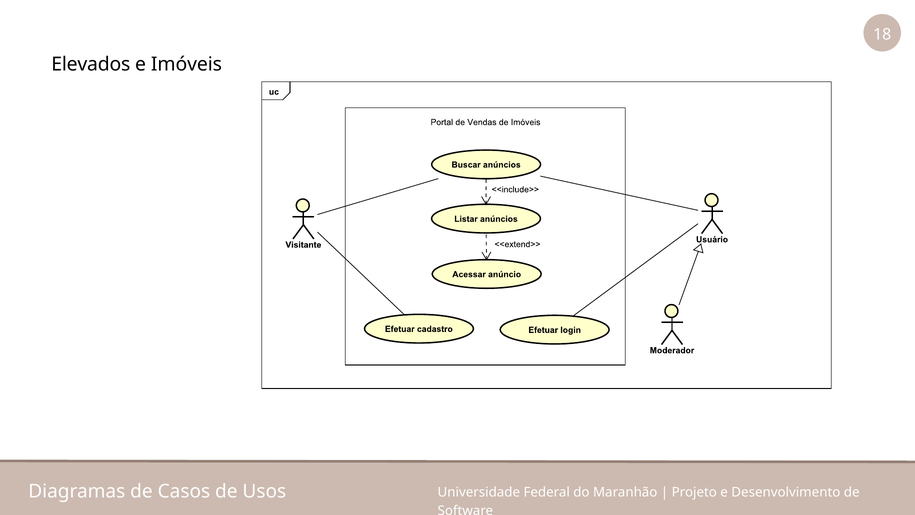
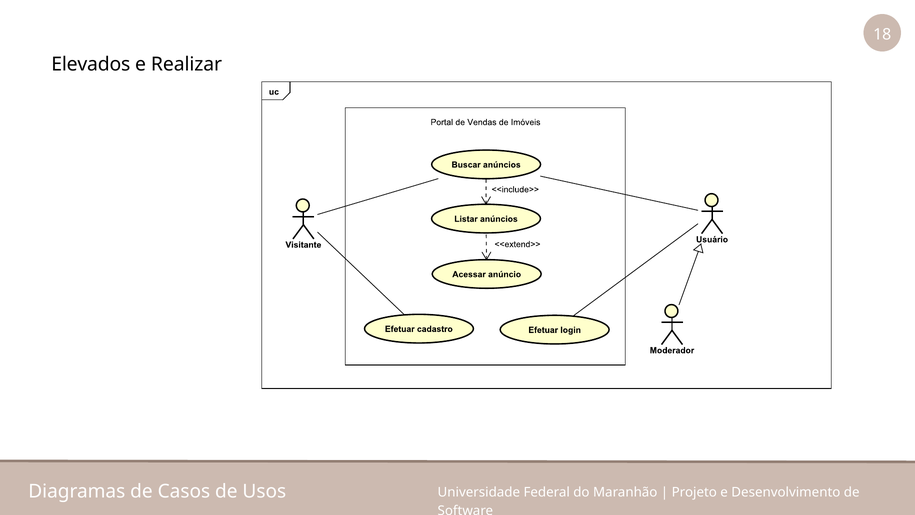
Imóveis: Imóveis -> Realizar
